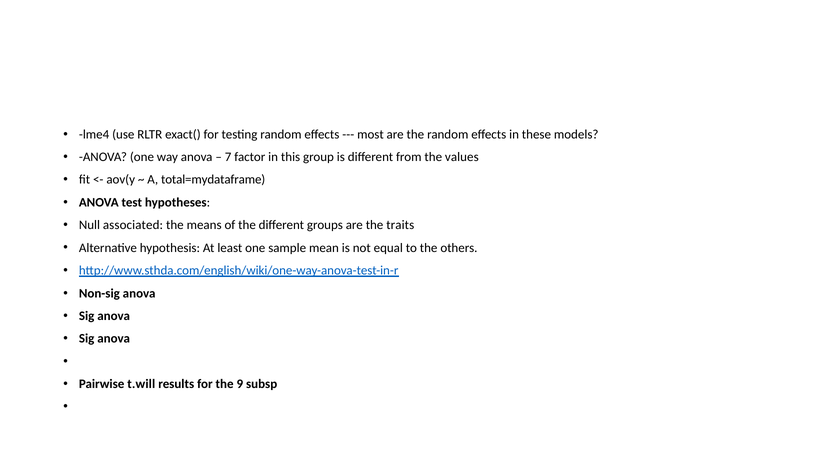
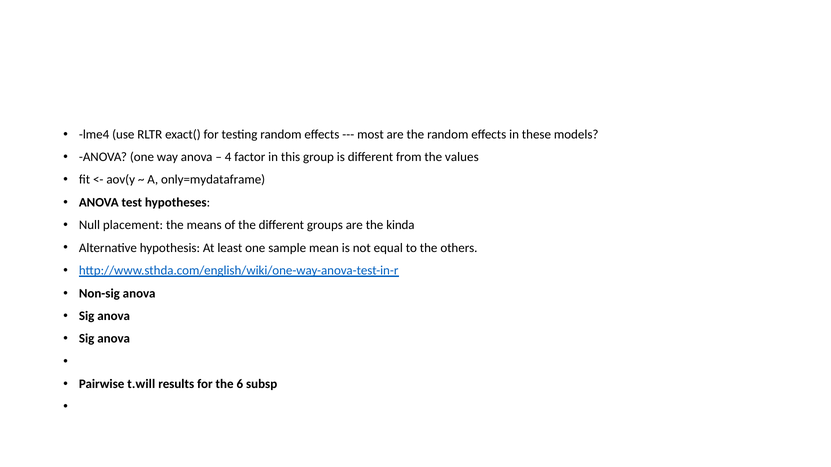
7: 7 -> 4
total=mydataframe: total=mydataframe -> only=mydataframe
associated: associated -> placement
traits: traits -> kinda
9: 9 -> 6
